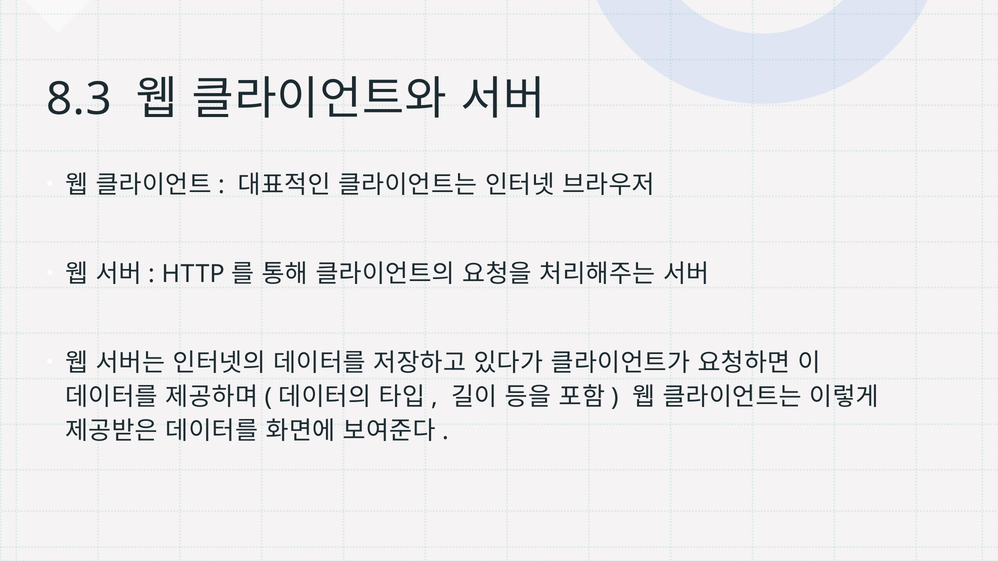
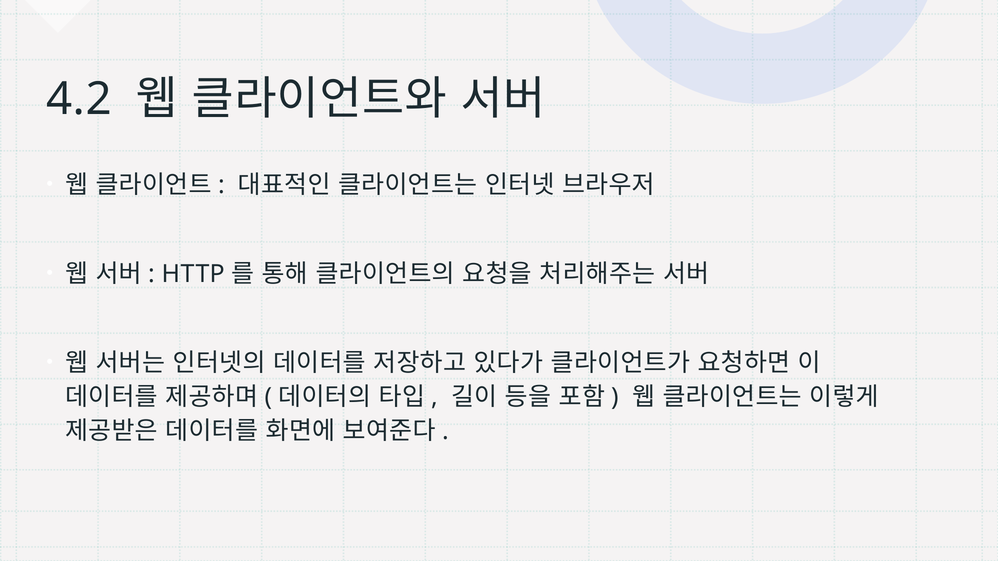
8.3: 8.3 -> 4.2
